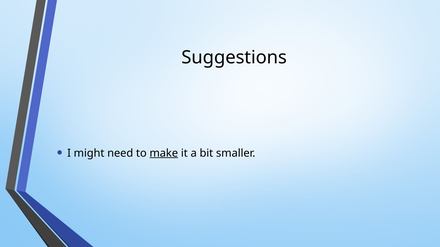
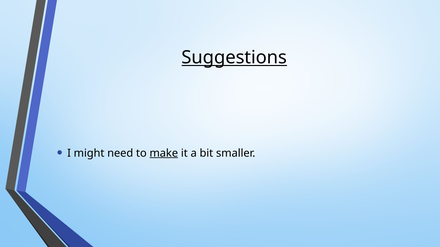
Suggestions underline: none -> present
